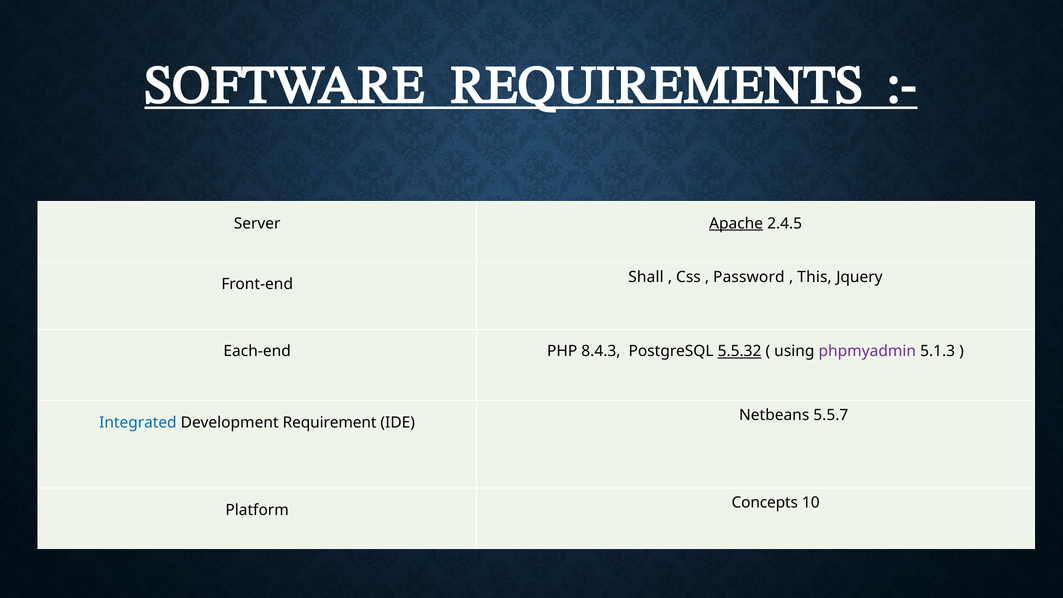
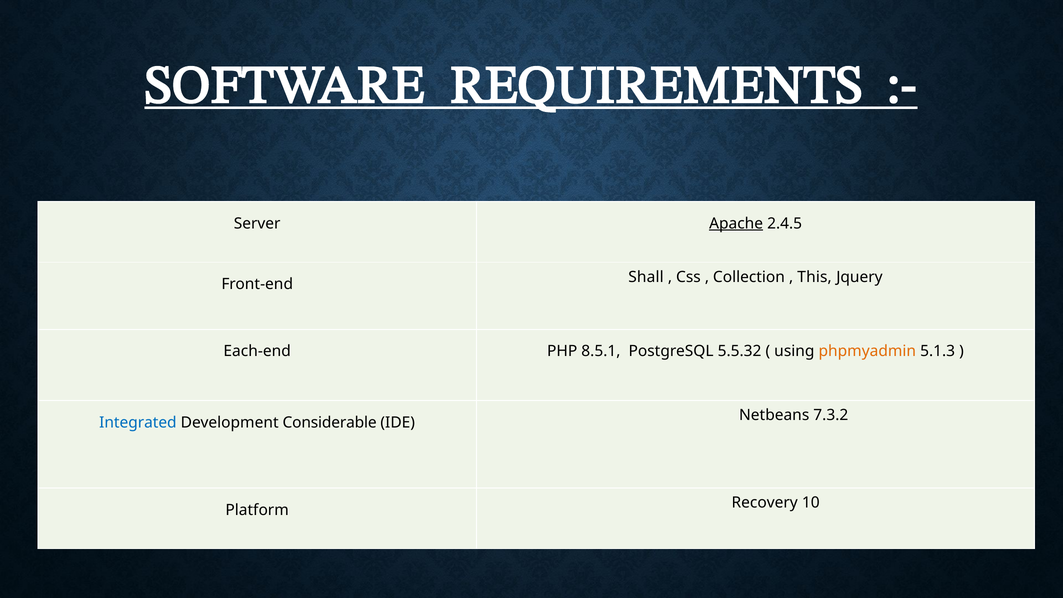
Password: Password -> Collection
8.4.3: 8.4.3 -> 8.5.1
5.5.32 underline: present -> none
phpmyadmin colour: purple -> orange
Requirement: Requirement -> Considerable
5.5.7: 5.5.7 -> 7.3.2
Concepts: Concepts -> Recovery
